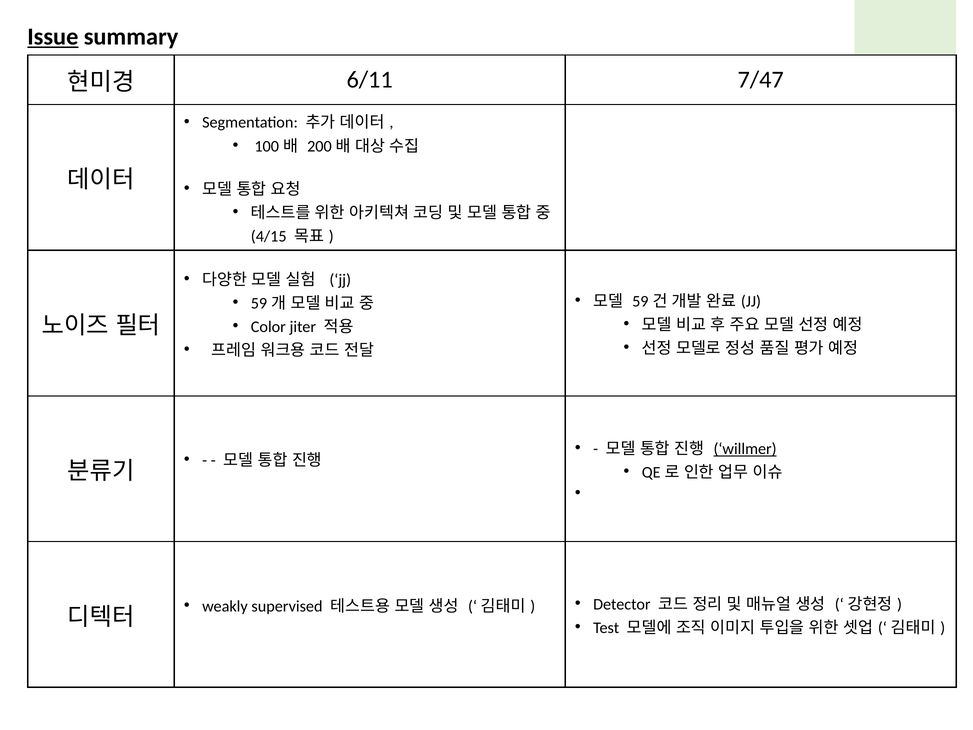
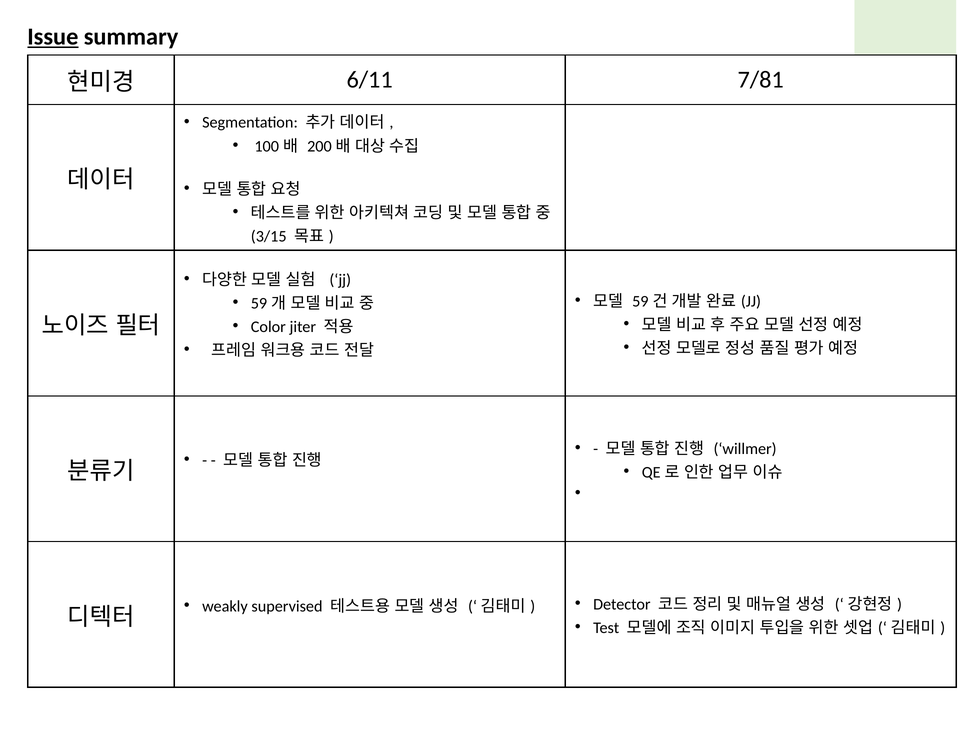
7/47: 7/47 -> 7/81
4/15: 4/15 -> 3/15
willmer underline: present -> none
